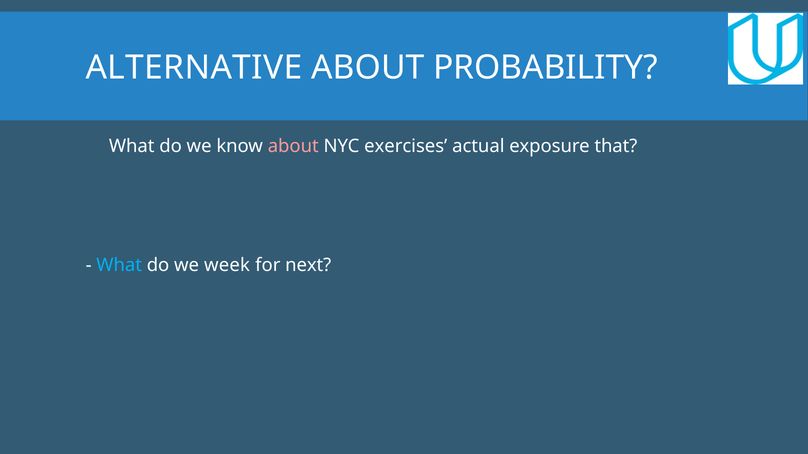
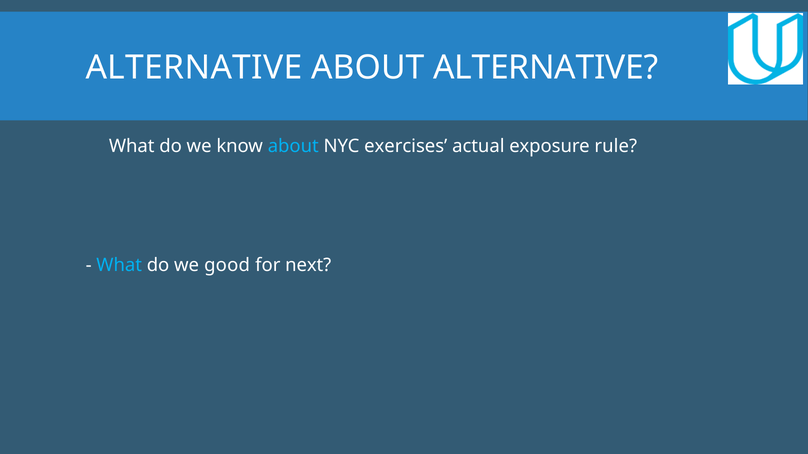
ABOUT PROBABILITY: PROBABILITY -> ALTERNATIVE
about at (293, 146) colour: pink -> light blue
that: that -> rule
week: week -> good
